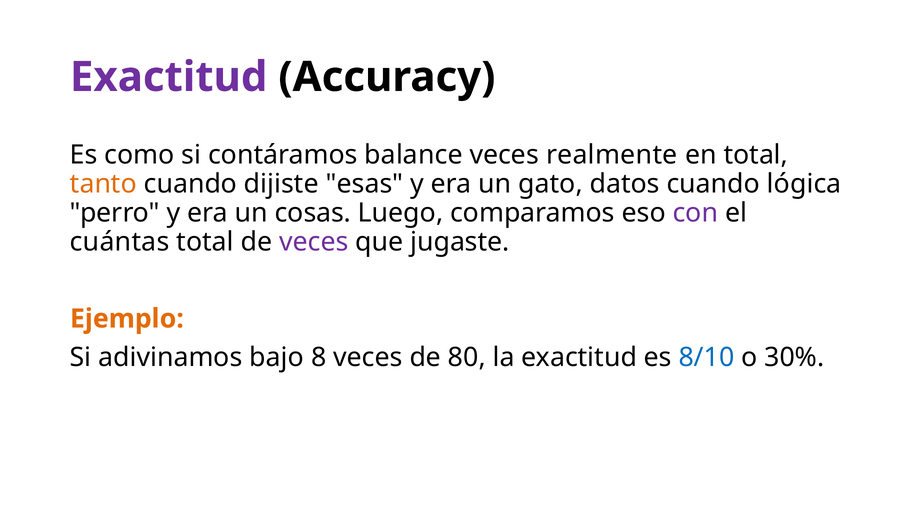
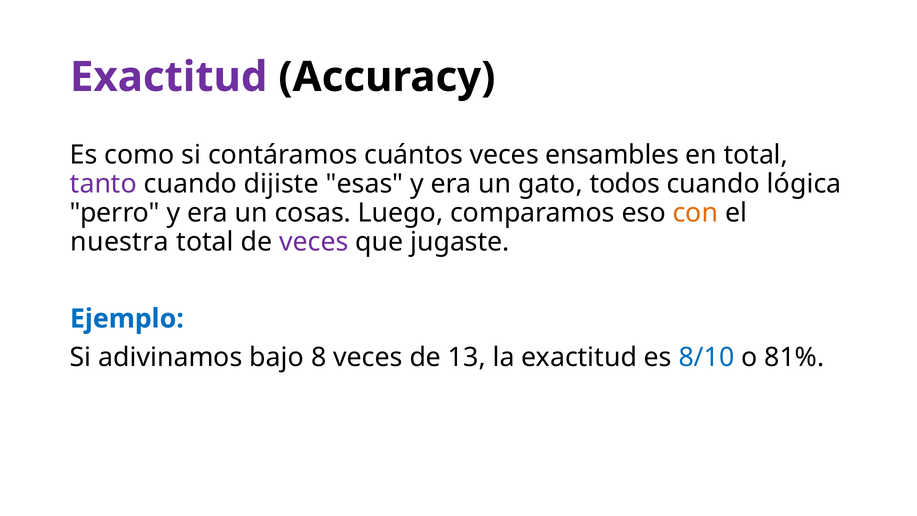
balance: balance -> cuántos
realmente: realmente -> ensambles
tanto colour: orange -> purple
datos: datos -> todos
con colour: purple -> orange
cuántas: cuántas -> nuestra
Ejemplo colour: orange -> blue
80: 80 -> 13
30%: 30% -> 81%
